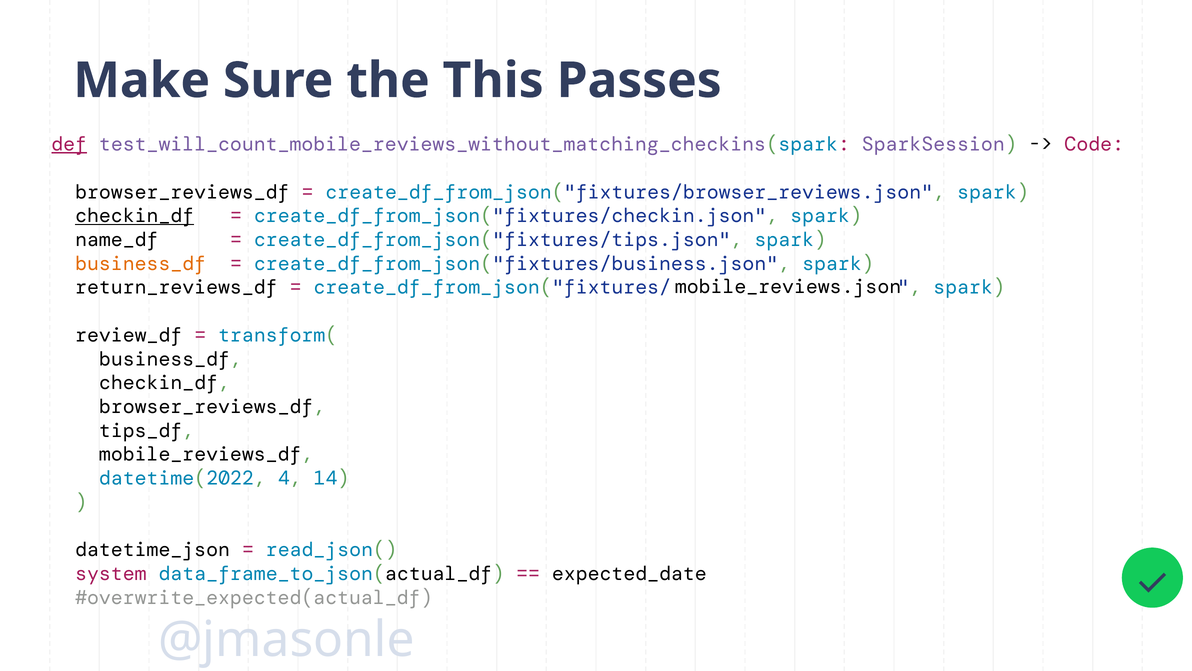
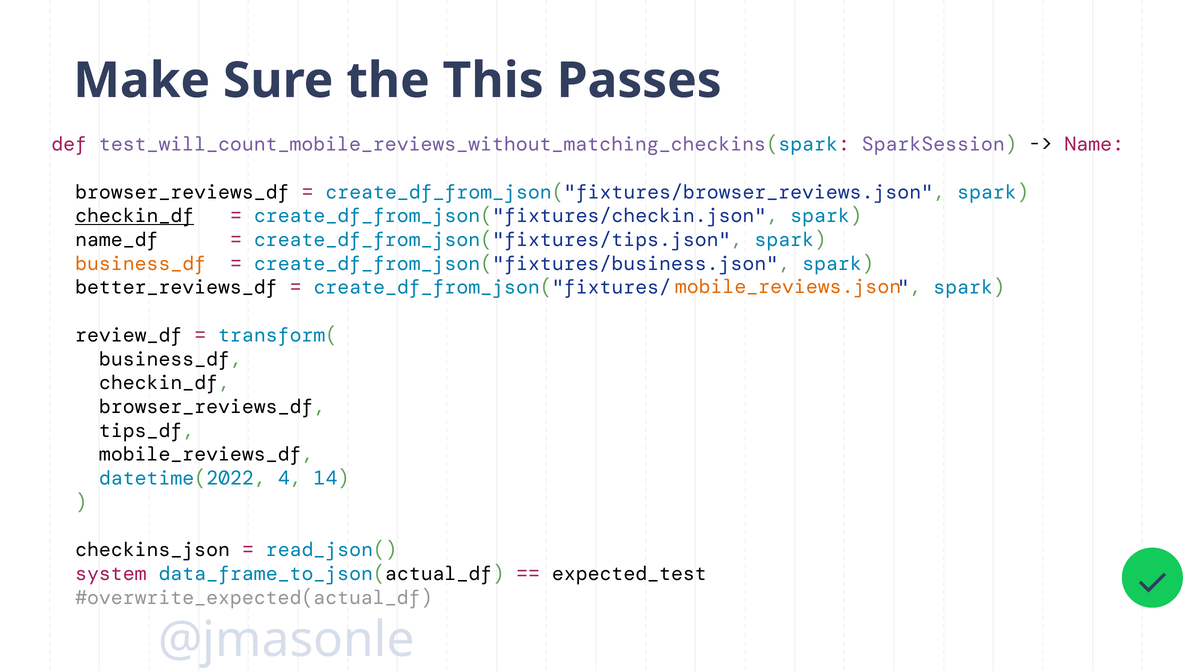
def underline: present -> none
Code: Code -> Name
mobile_reviews.json colour: black -> orange
return_reviews_df: return_reviews_df -> better_reviews_df
datetime_json: datetime_json -> checkins_json
expected_date: expected_date -> expected_test
